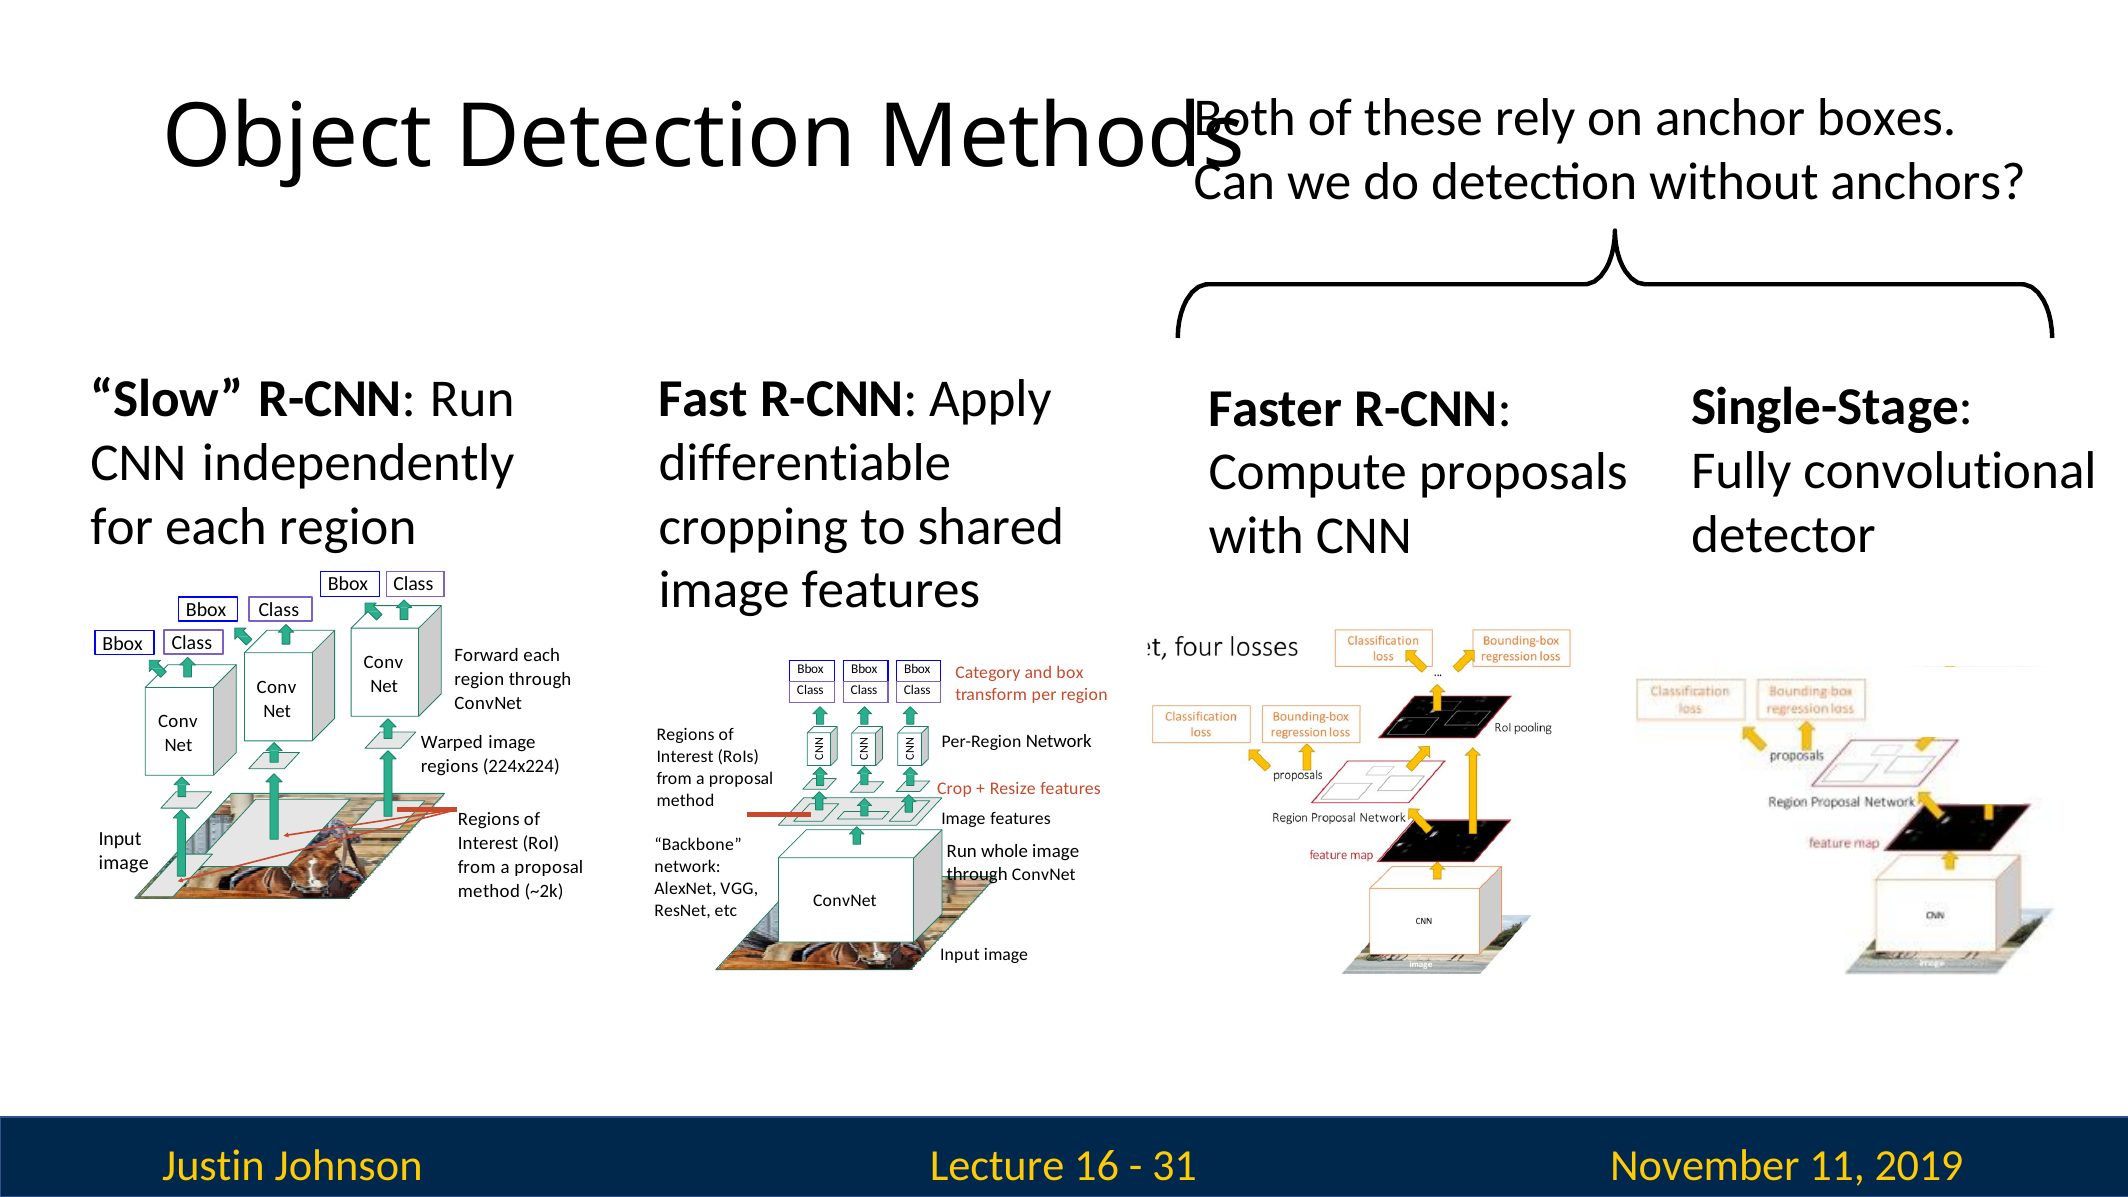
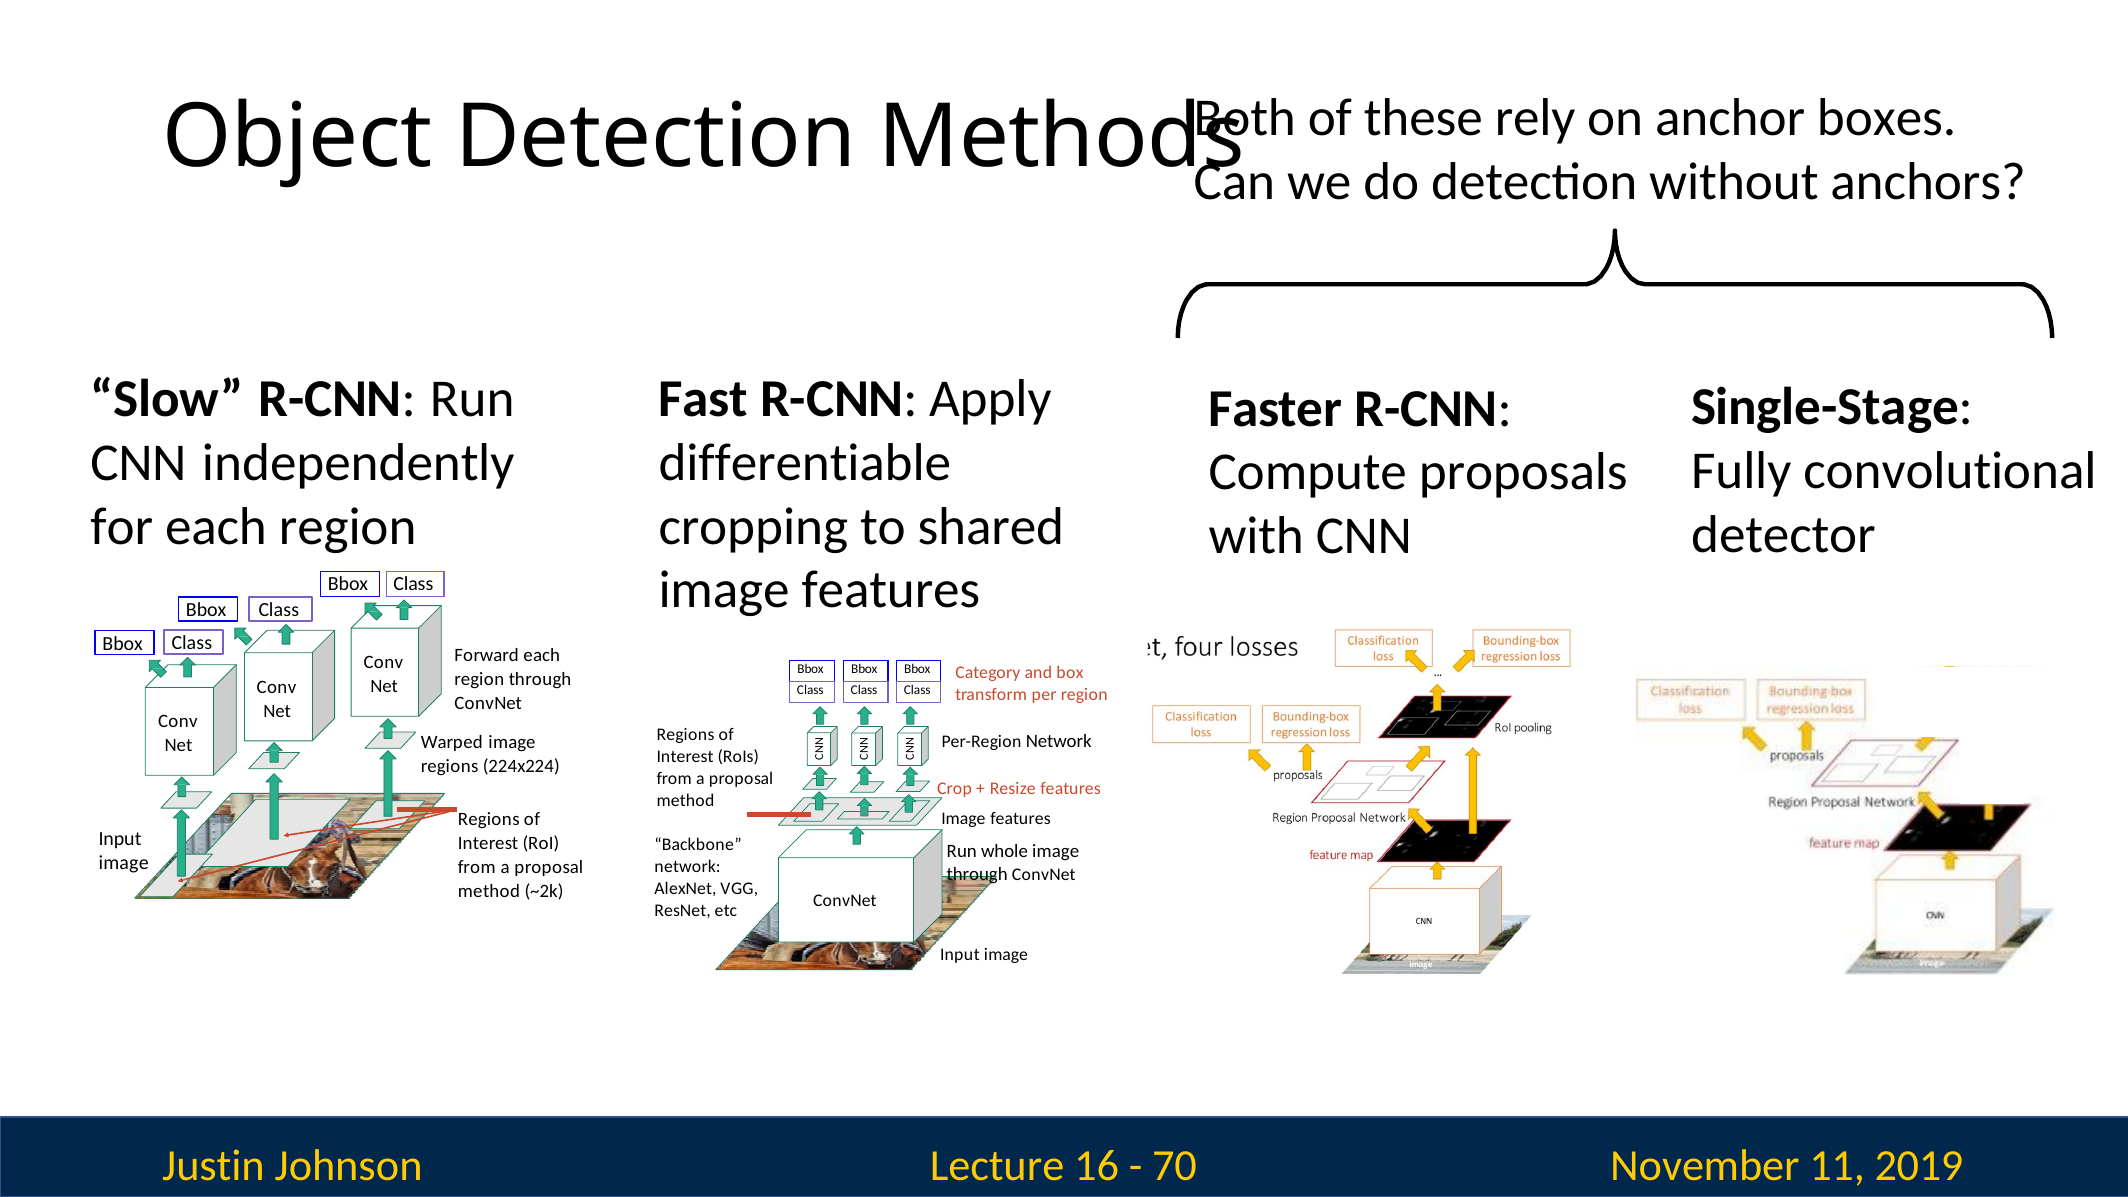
31: 31 -> 70
